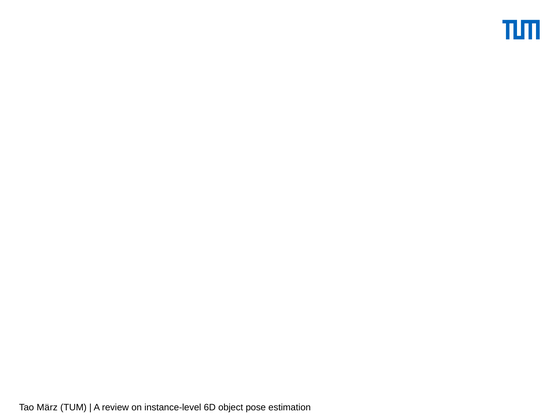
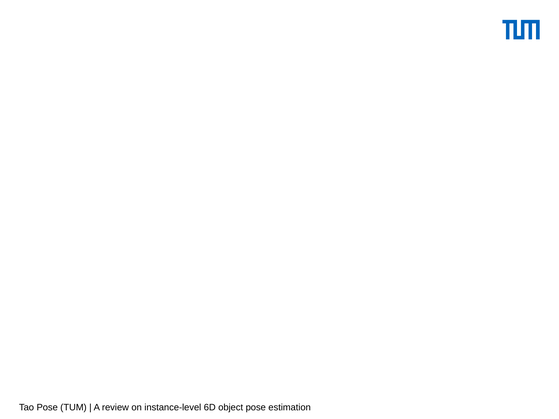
Tao März: März -> Pose
